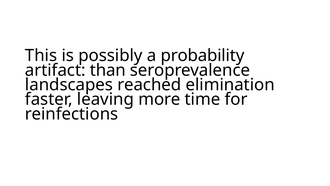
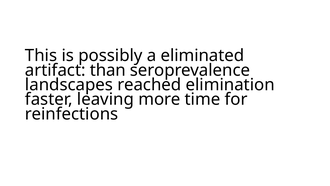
probability: probability -> eliminated
